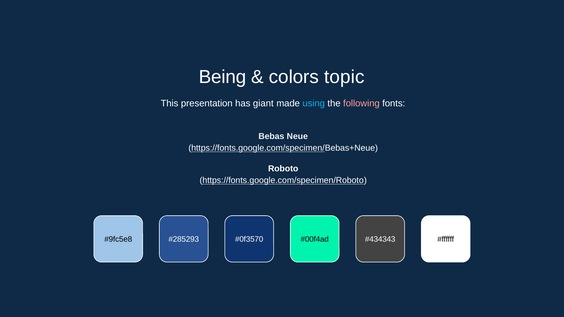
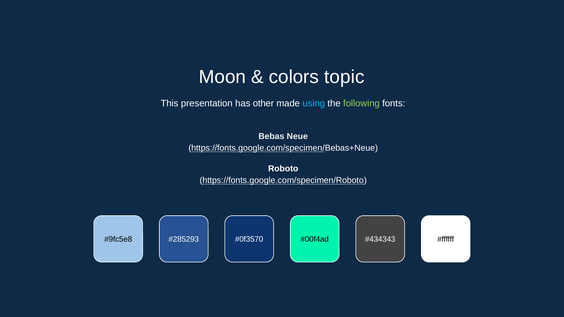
Being: Being -> Moon
giant: giant -> other
following colour: pink -> light green
